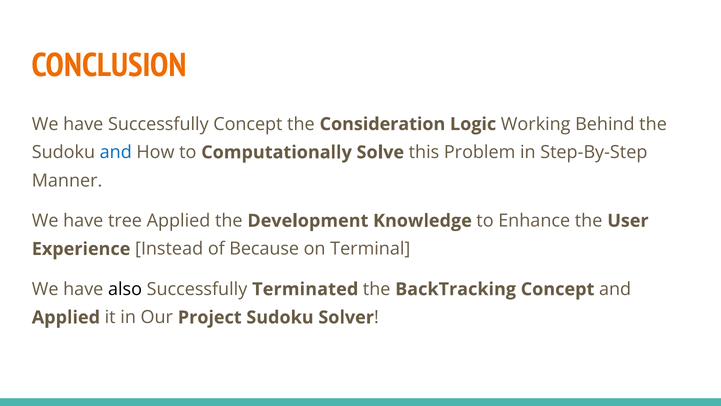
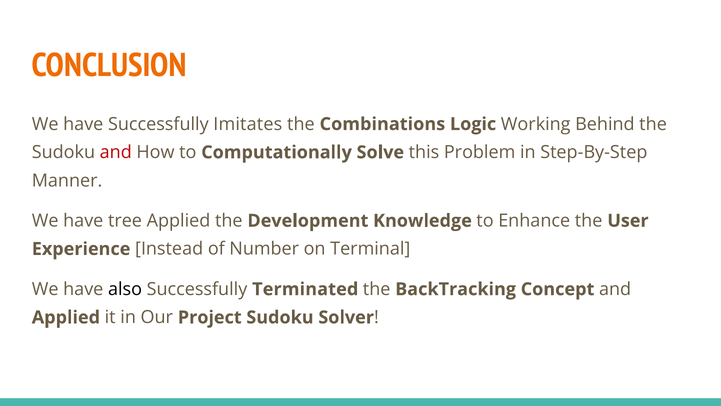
Successfully Concept: Concept -> Imitates
Consideration: Consideration -> Combinations
and at (116, 152) colour: blue -> red
Because: Because -> Number
